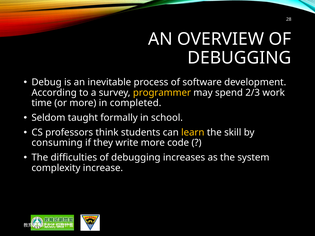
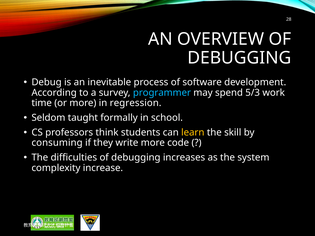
programmer colour: yellow -> light blue
2/3: 2/3 -> 5/3
completed: completed -> regression
